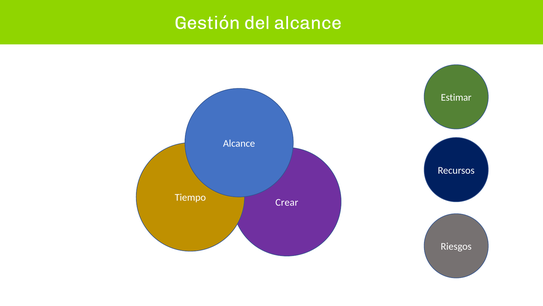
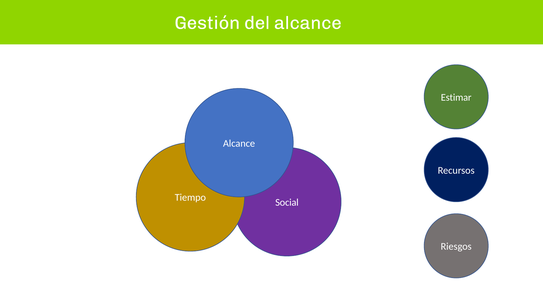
Crear: Crear -> Social
